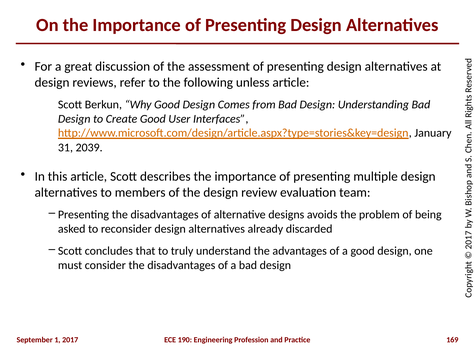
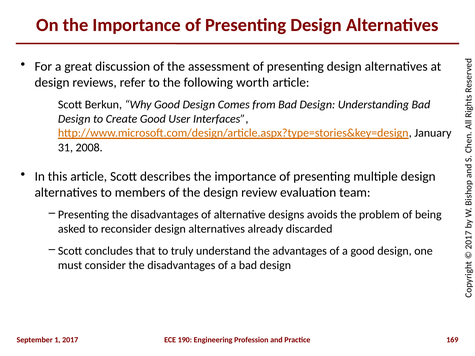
unless: unless -> worth
2039: 2039 -> 2008
